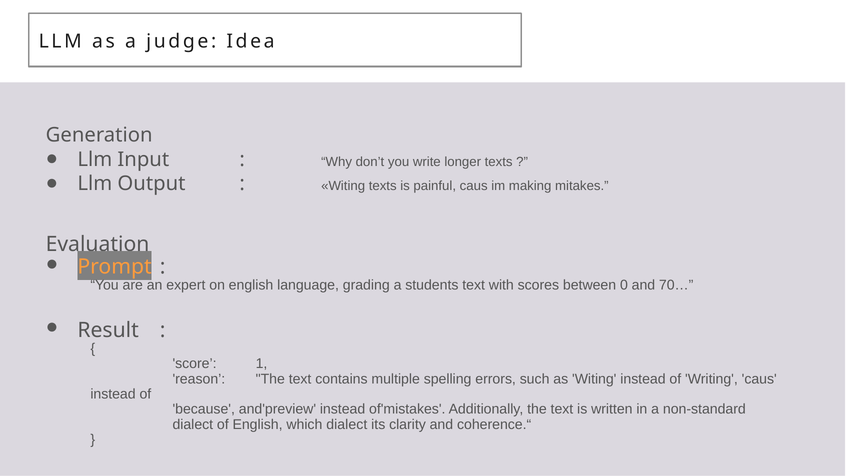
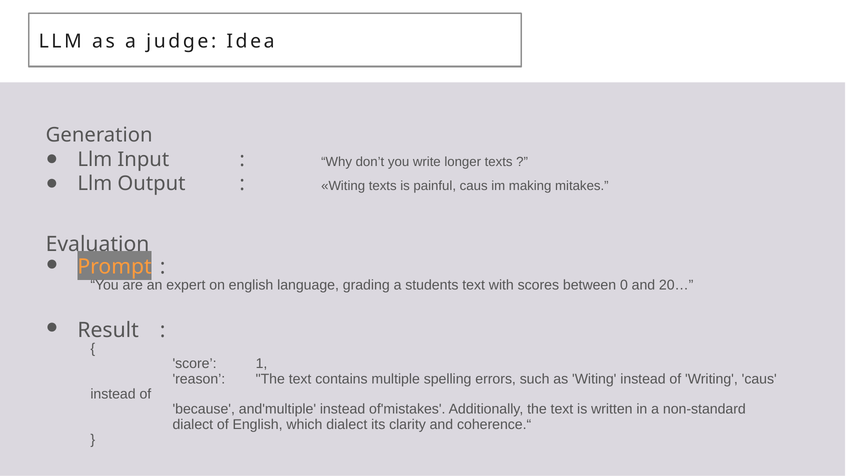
70…: 70… -> 20…
and'preview: and'preview -> and'multiple
